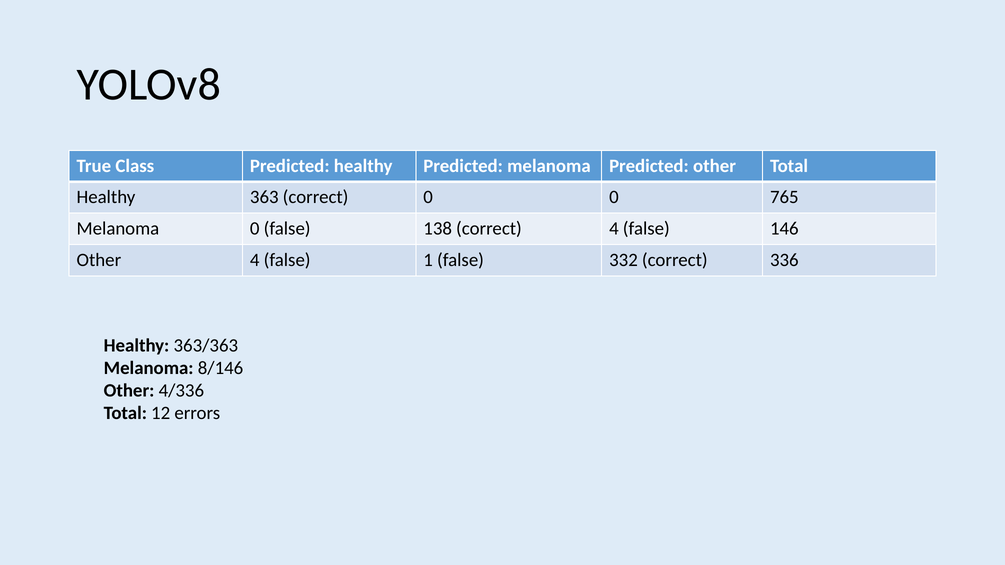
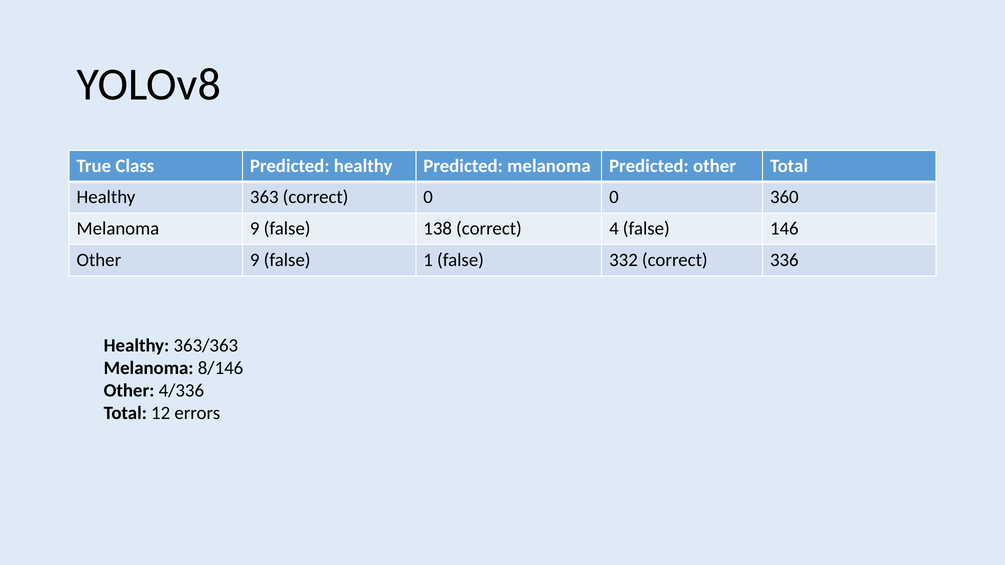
765: 765 -> 360
Melanoma 0: 0 -> 9
Other 4: 4 -> 9
